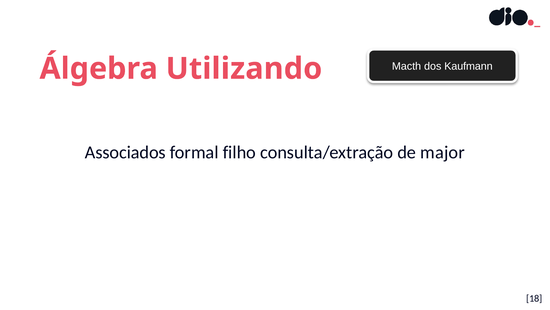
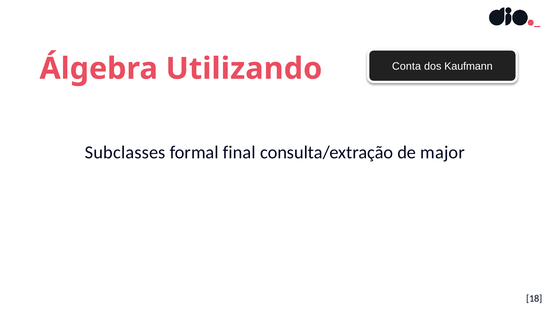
Macth: Macth -> Conta
Associados: Associados -> Subclasses
filho: filho -> final
